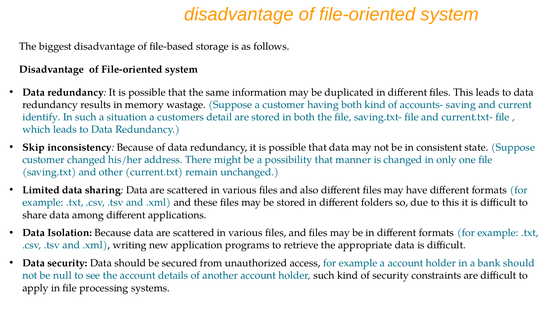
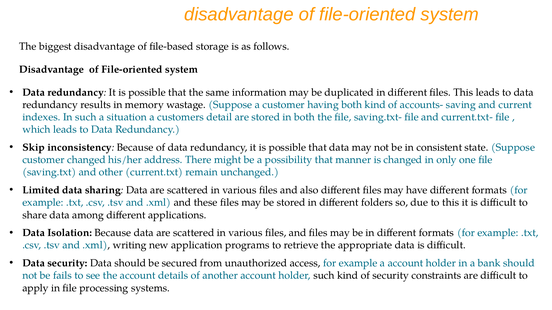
identify: identify -> indexes
null: null -> fails
